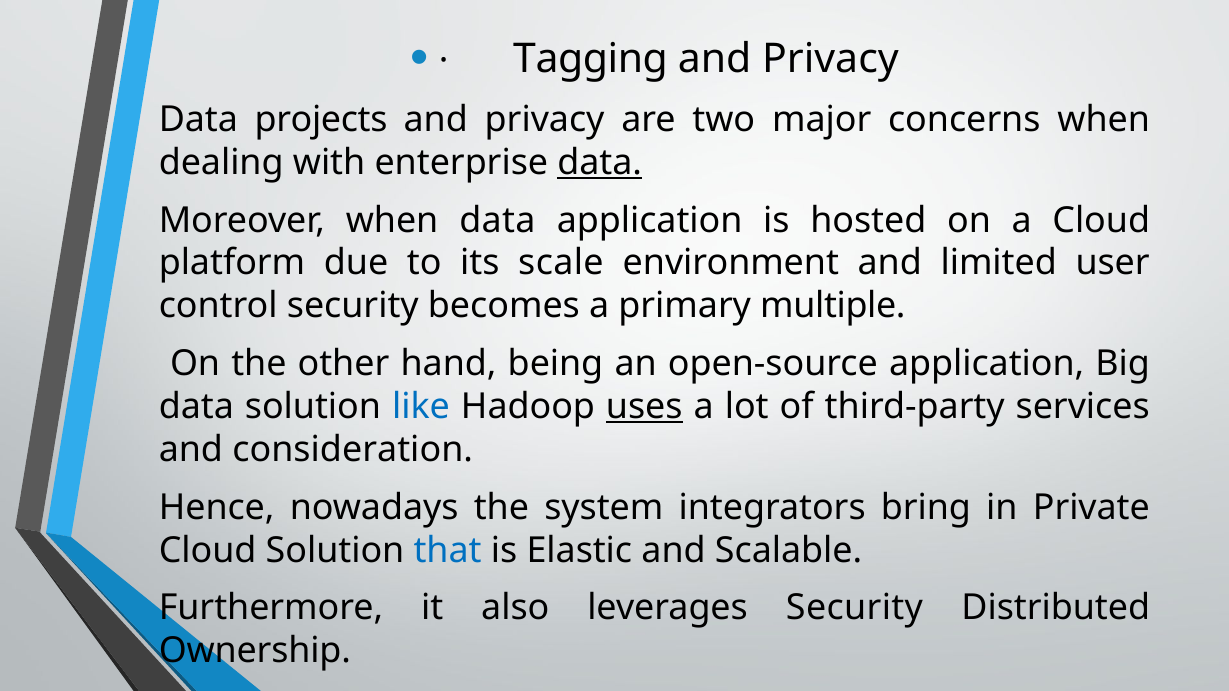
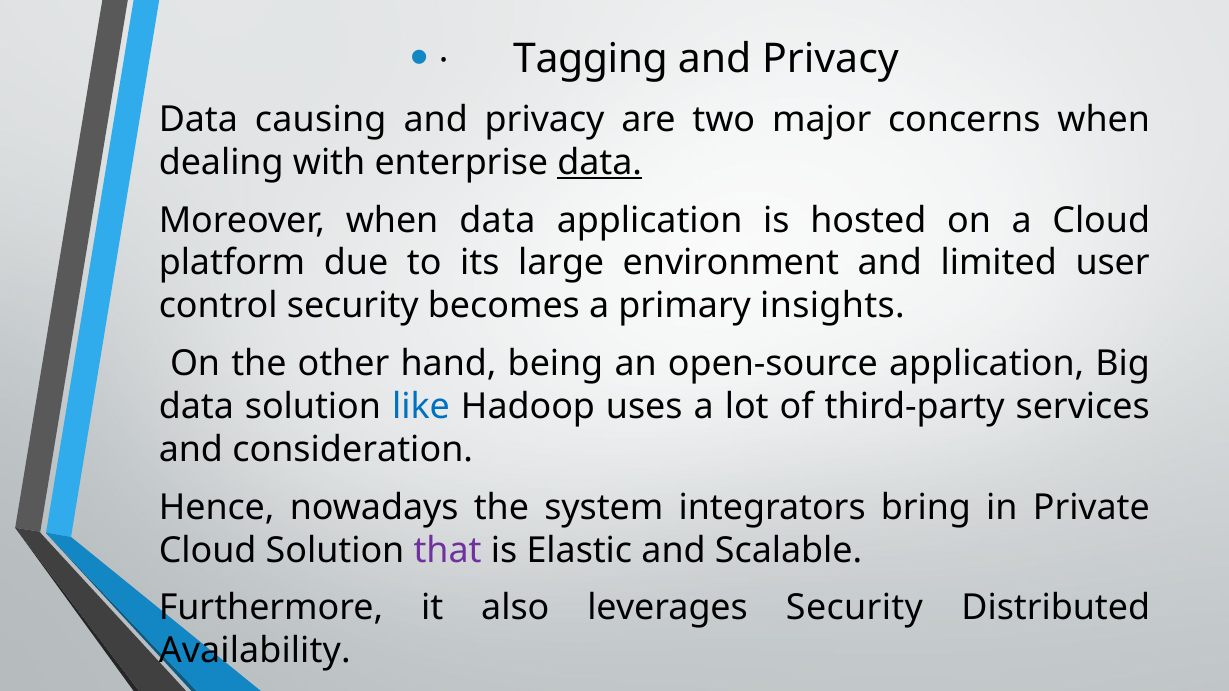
projects: projects -> causing
scale: scale -> large
multiple: multiple -> insights
uses underline: present -> none
that colour: blue -> purple
Ownership: Ownership -> Availability
